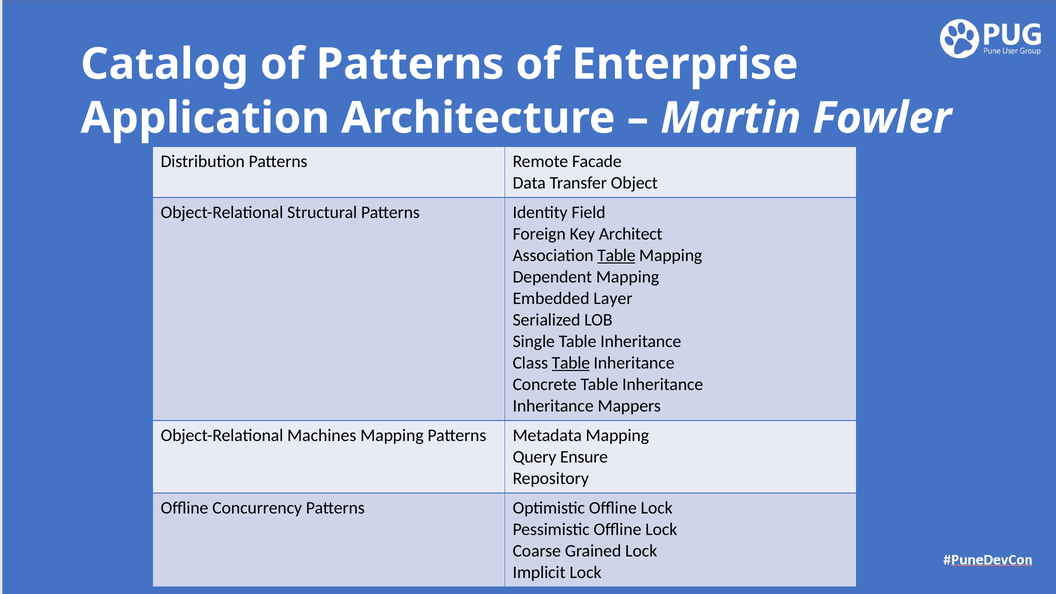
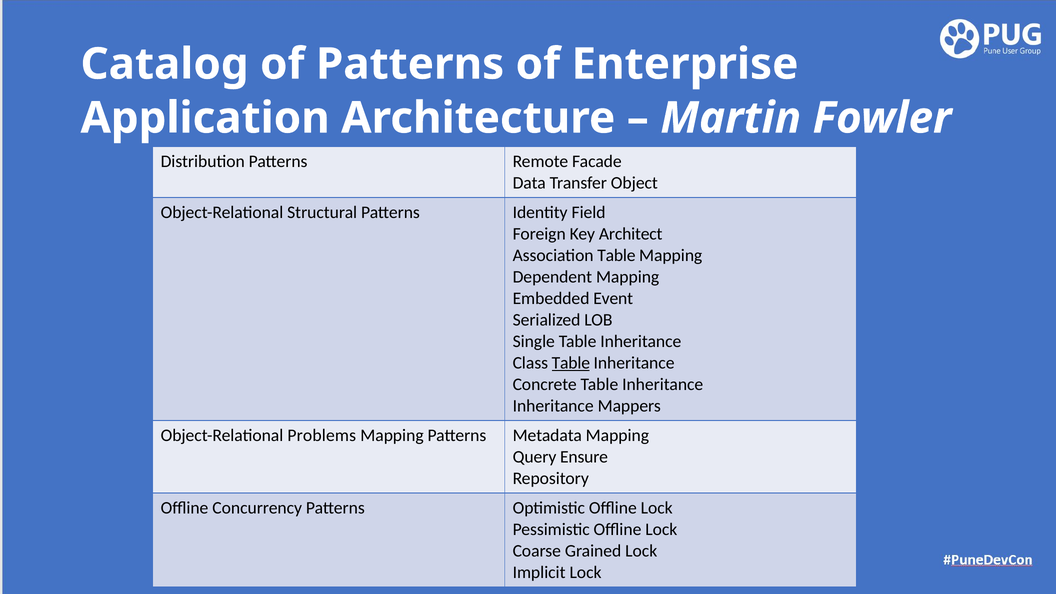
Table at (616, 255) underline: present -> none
Layer: Layer -> Event
Machines: Machines -> Problems
